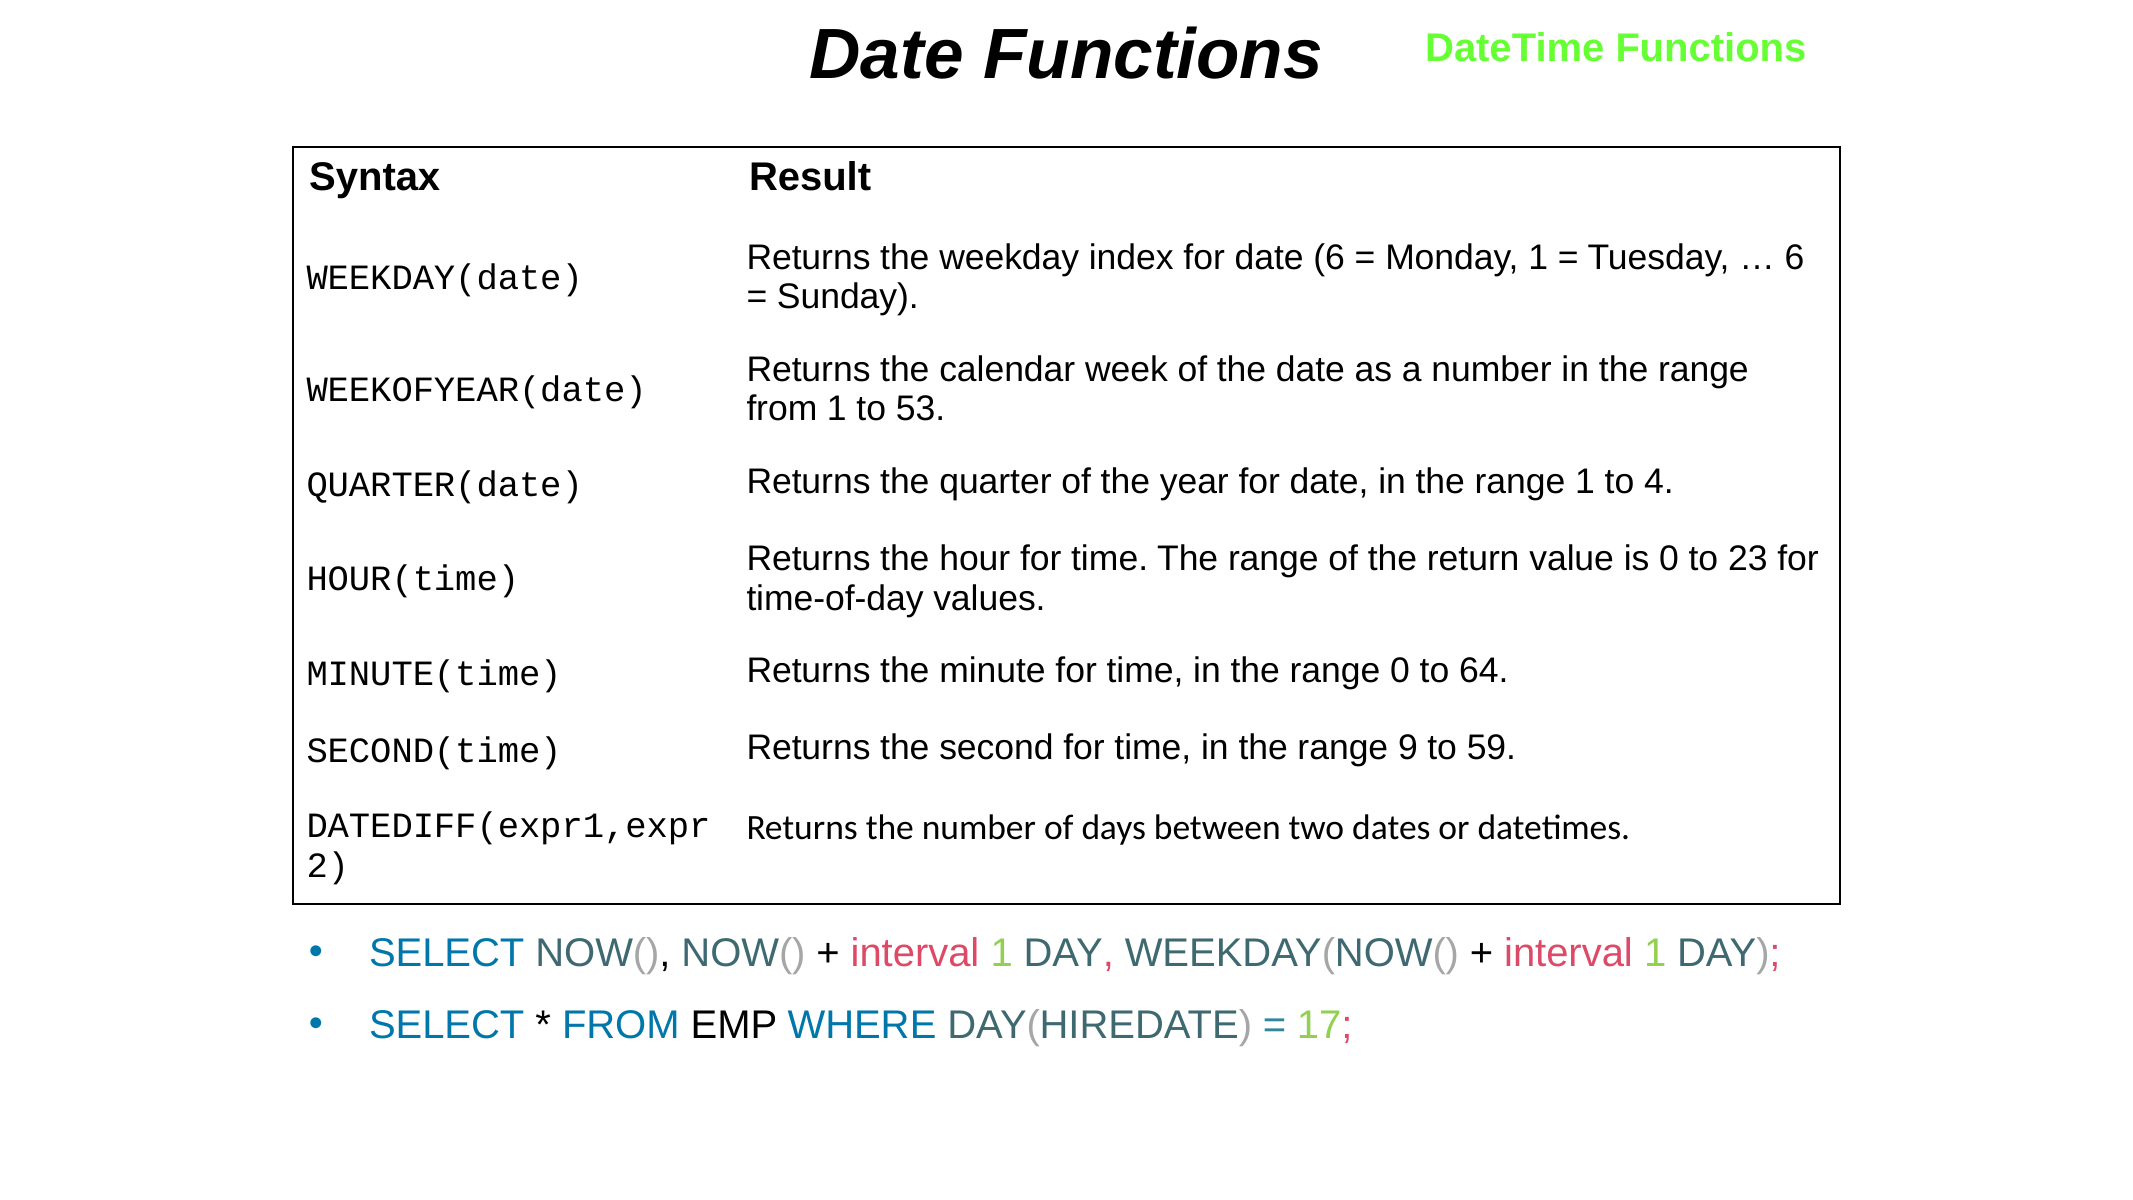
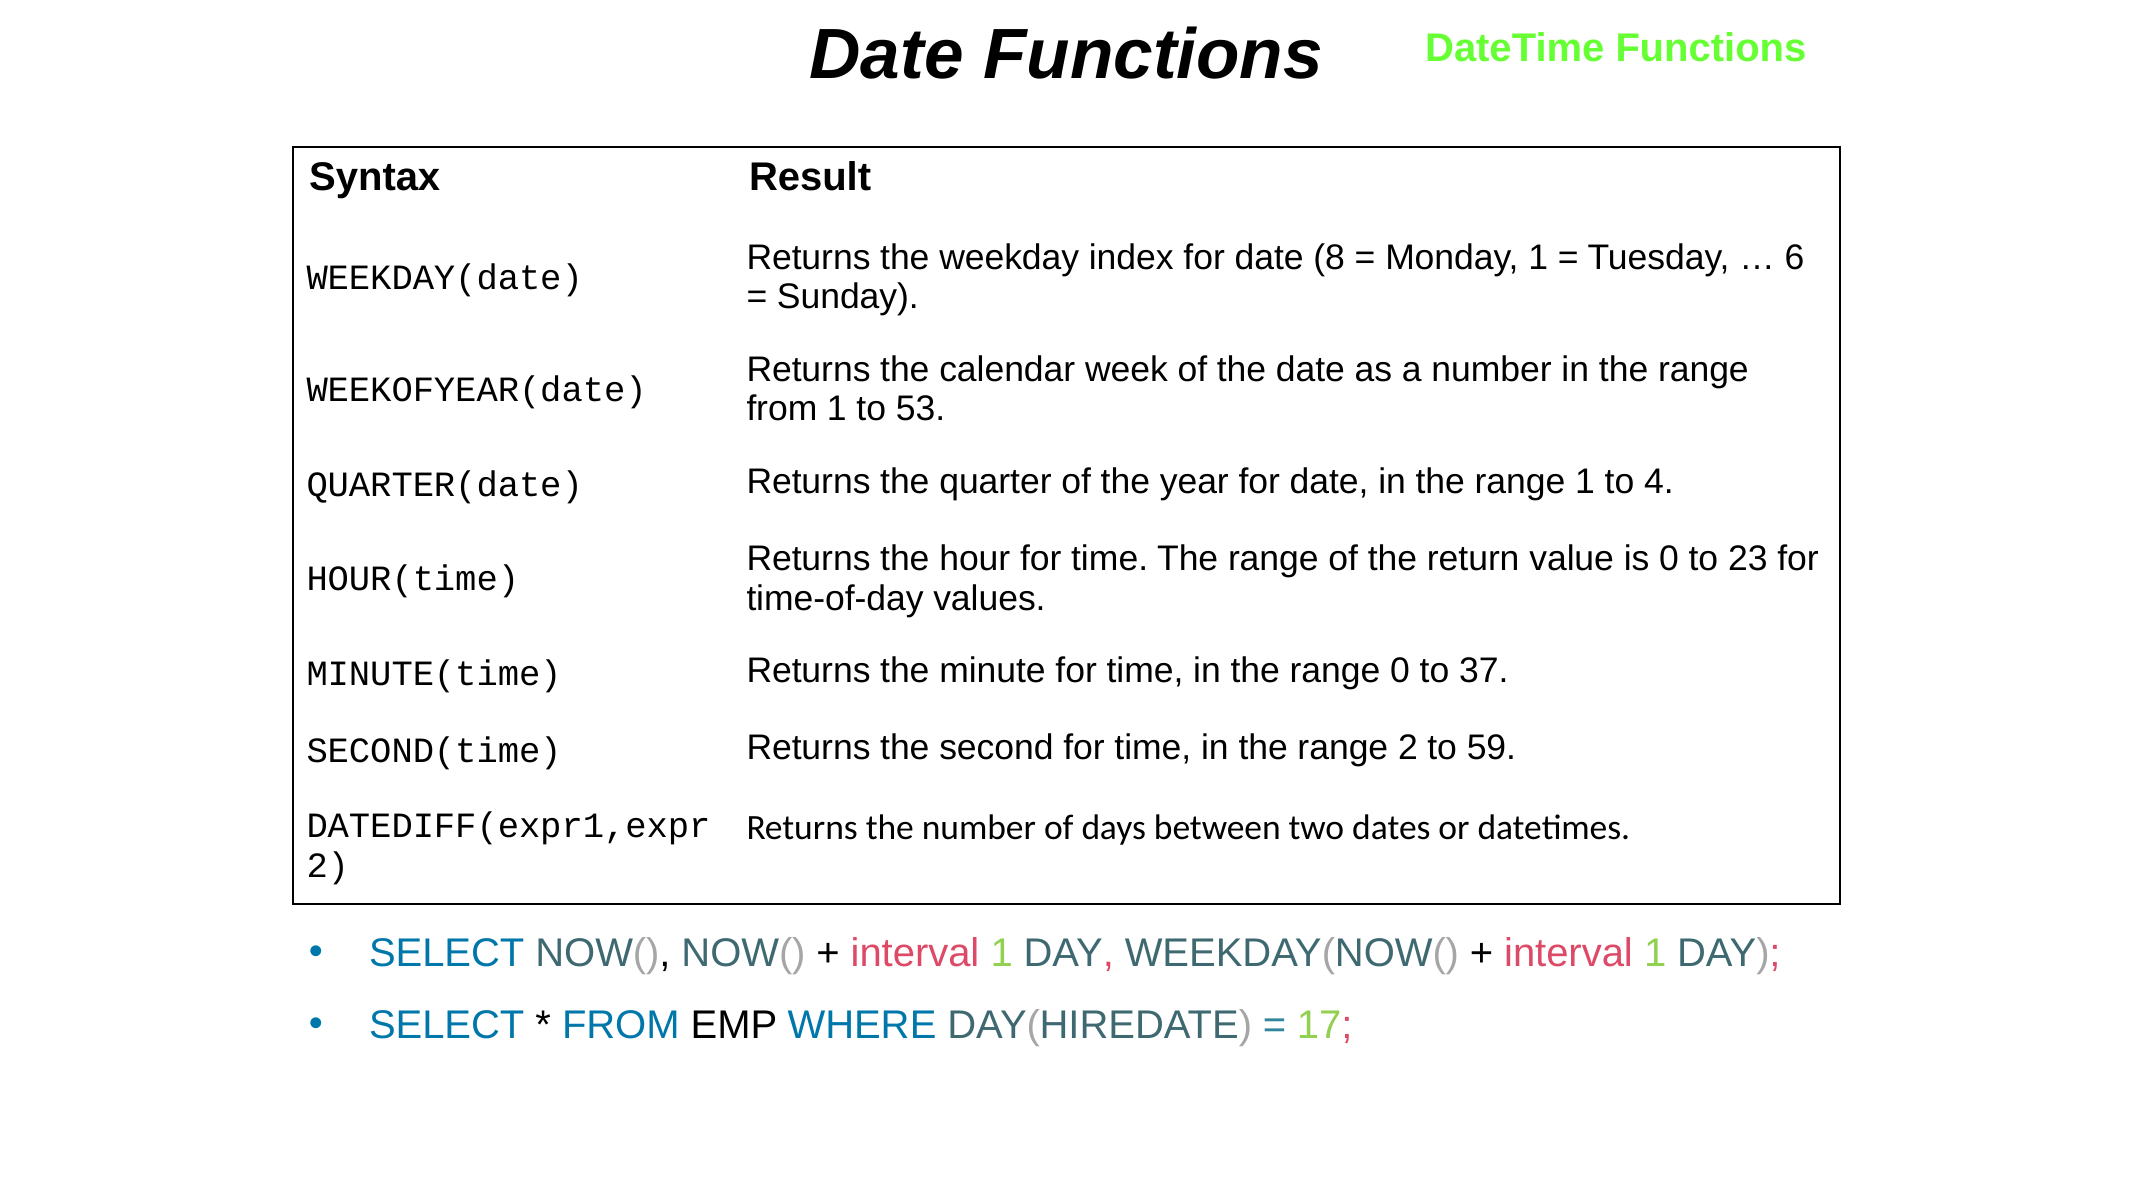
date 6: 6 -> 8
64: 64 -> 37
range 9: 9 -> 2
